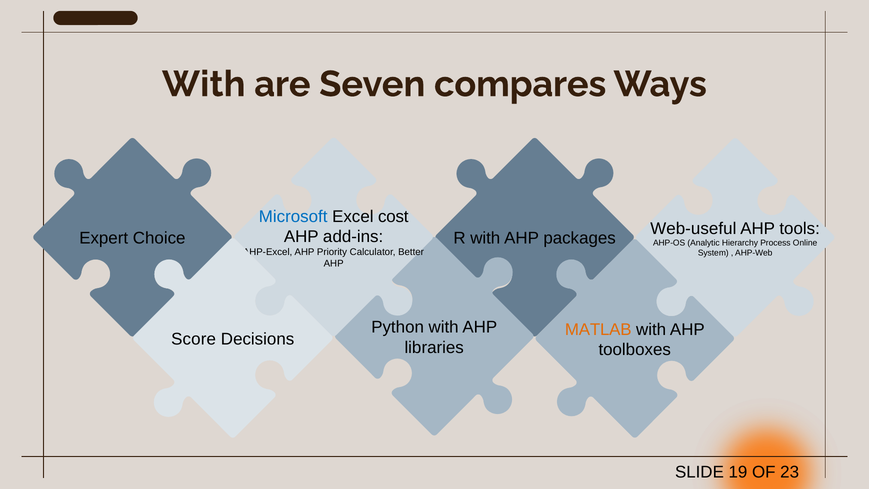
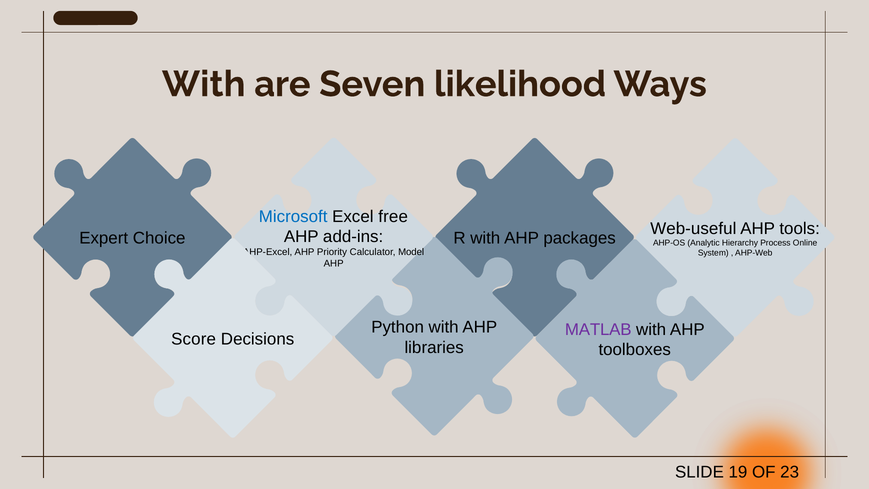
compares: compares -> likelihood
cost: cost -> free
Better: Better -> Model
MATLAB colour: orange -> purple
